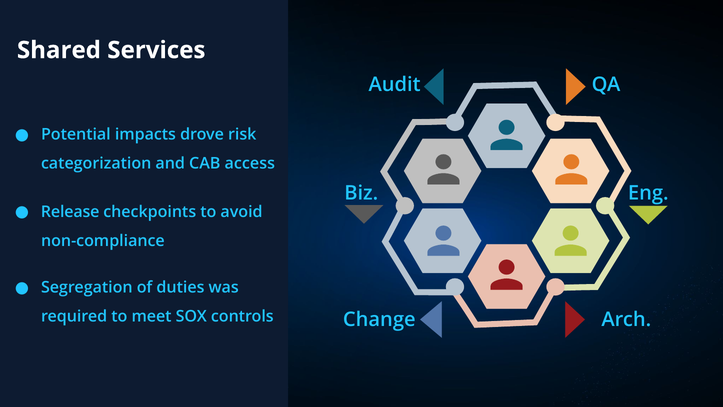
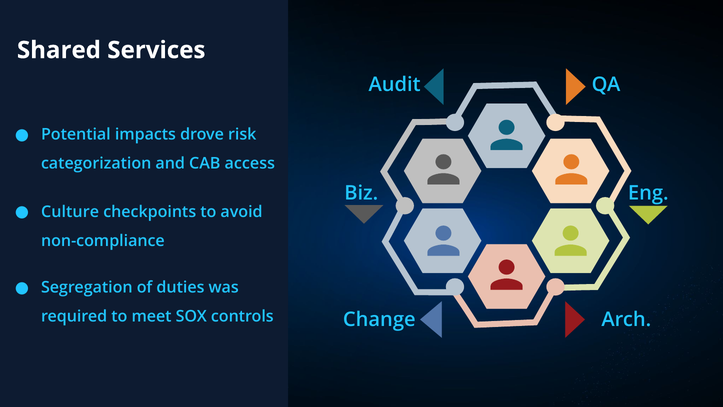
Release: Release -> Culture
